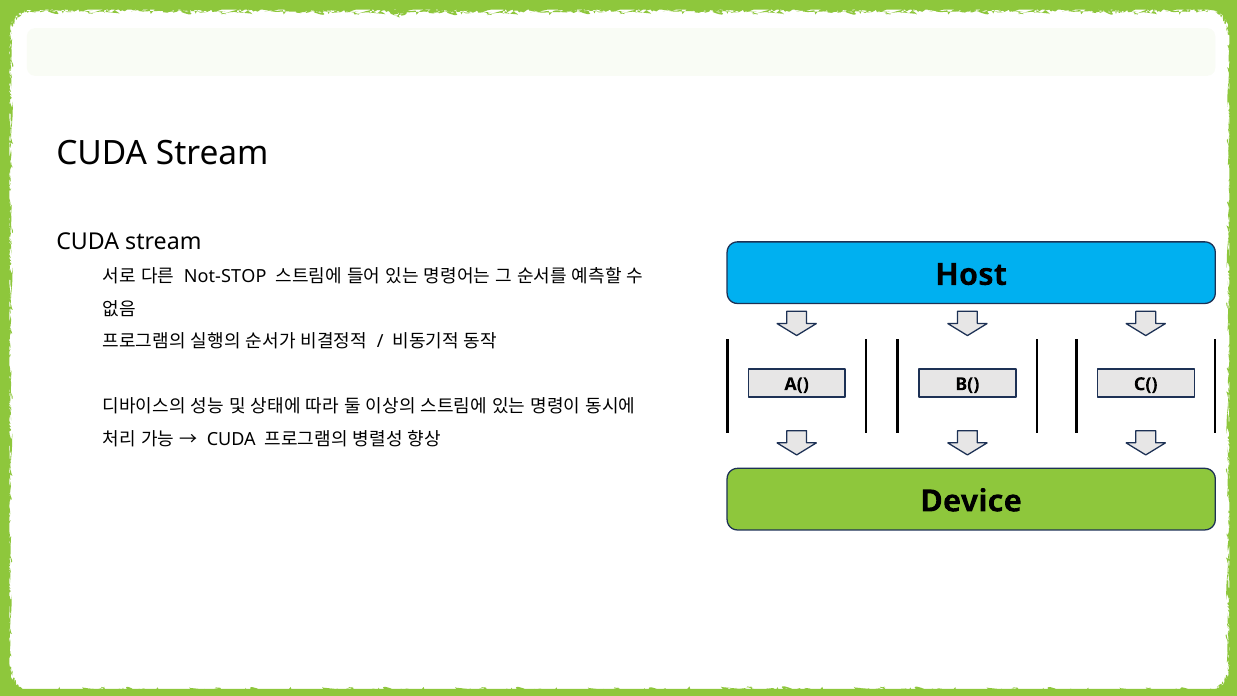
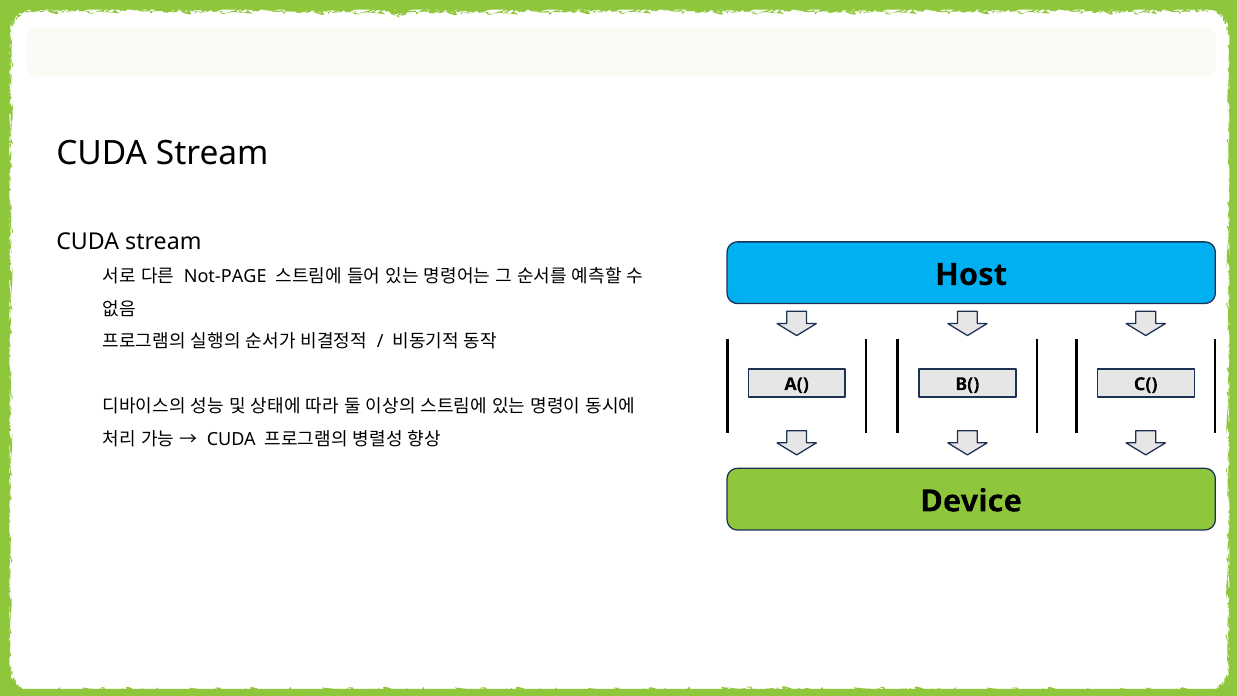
Not-STOP: Not-STOP -> Not-PAGE
